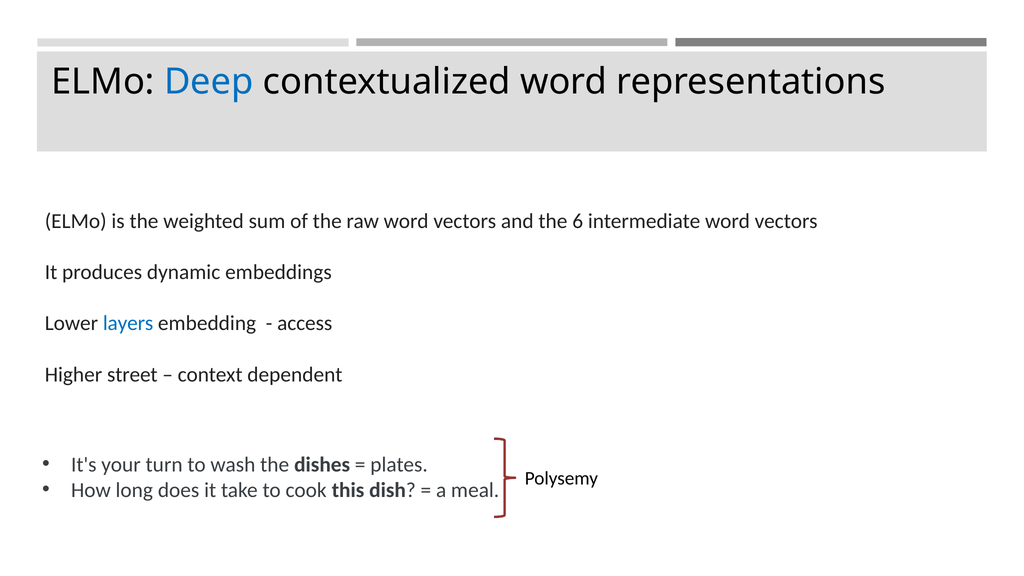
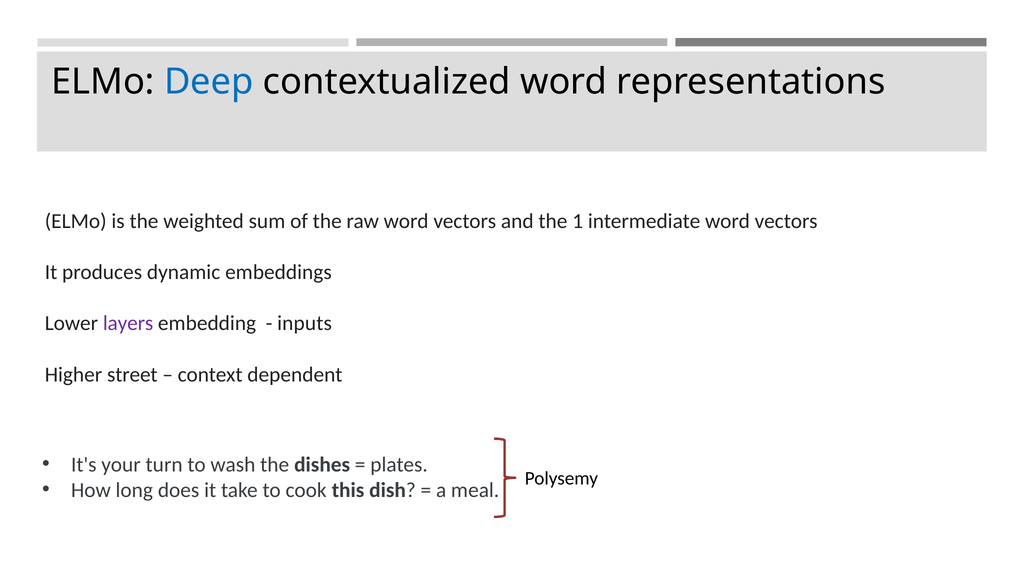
6: 6 -> 1
layers colour: blue -> purple
access: access -> inputs
